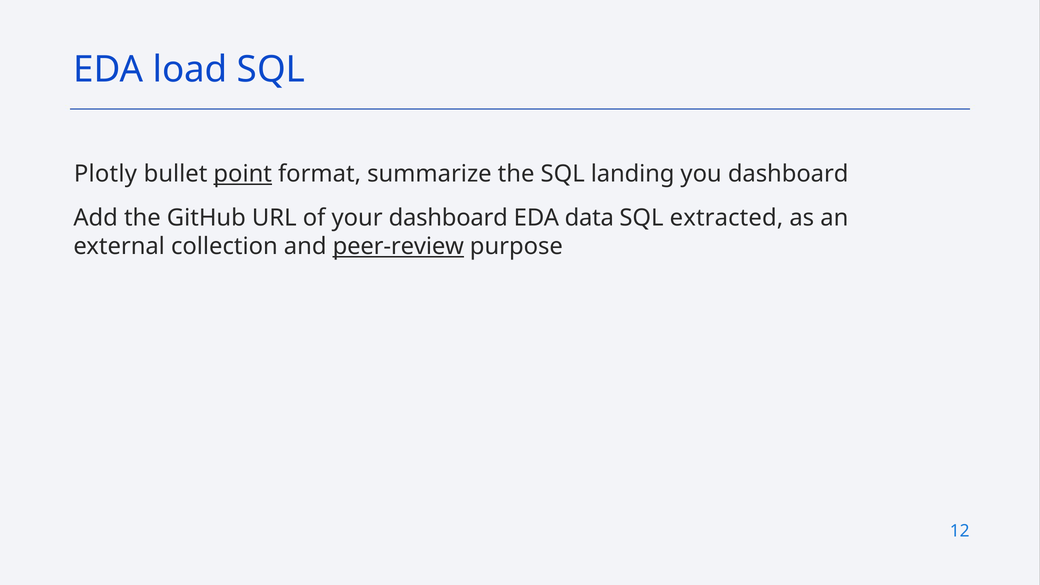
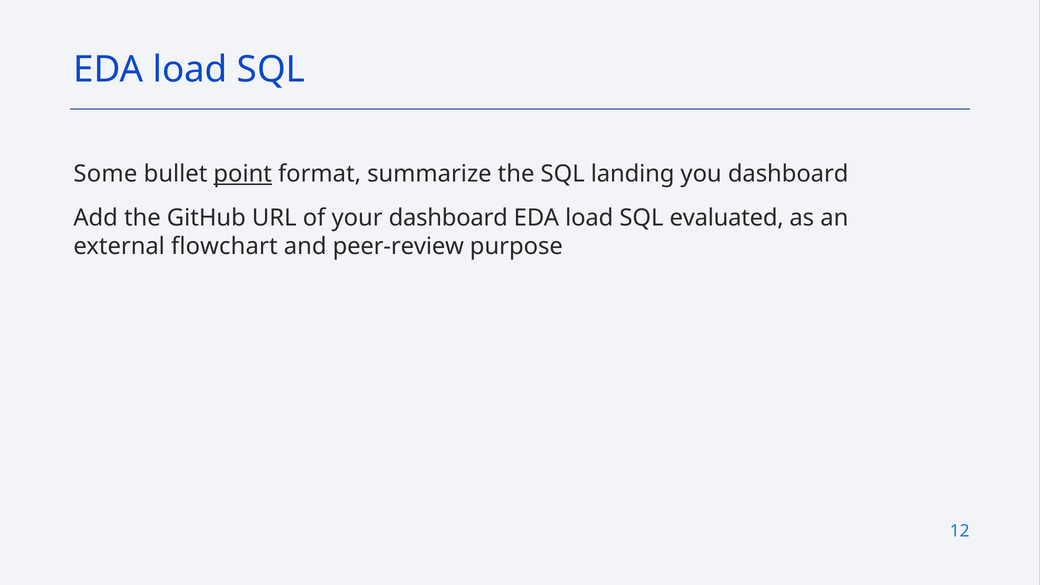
Plotly: Plotly -> Some
data at (589, 218): data -> load
extracted: extracted -> evaluated
collection: collection -> flowchart
peer-review underline: present -> none
